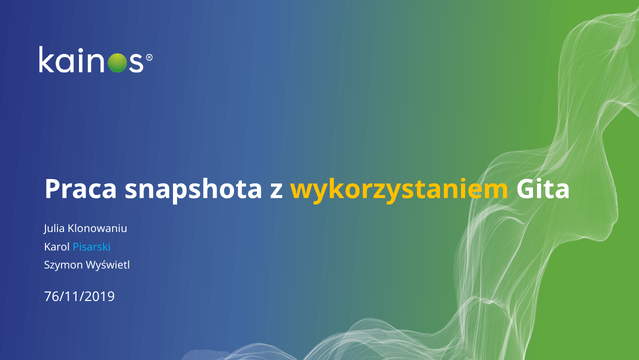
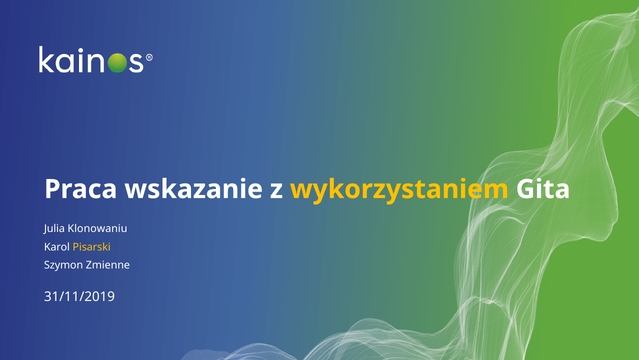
snapshota: snapshota -> wskazanie
Pisarski colour: light blue -> yellow
Wyświetl: Wyświetl -> Zmienne
76/11/2019: 76/11/2019 -> 31/11/2019
